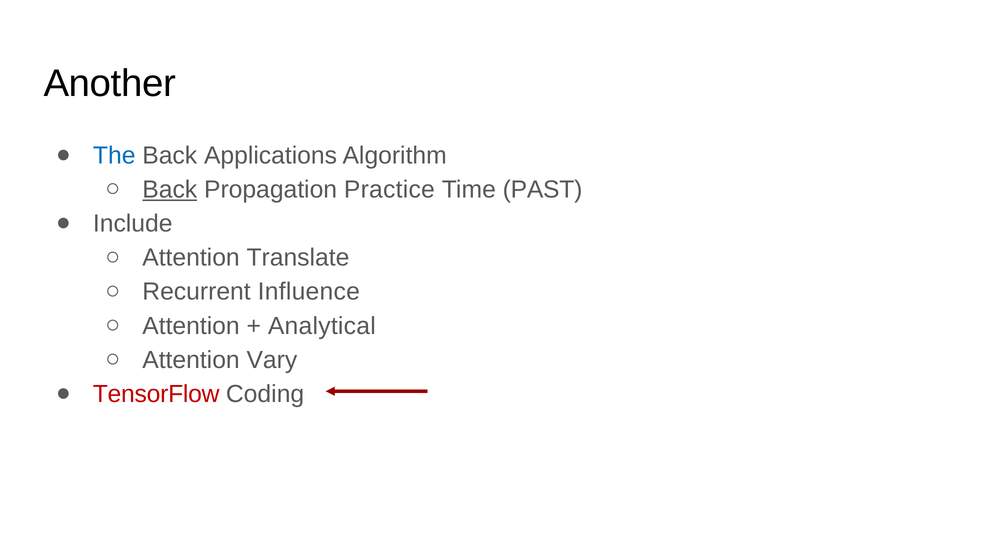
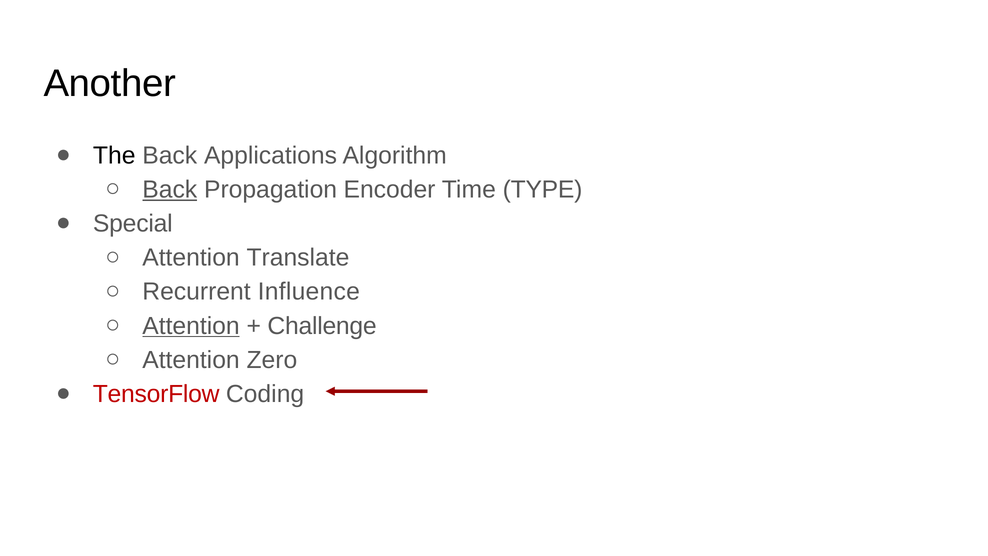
The colour: blue -> black
Practice: Practice -> Encoder
PAST: PAST -> TYPE
Include: Include -> Special
Attention at (191, 326) underline: none -> present
Analytical: Analytical -> Challenge
Vary: Vary -> Zero
